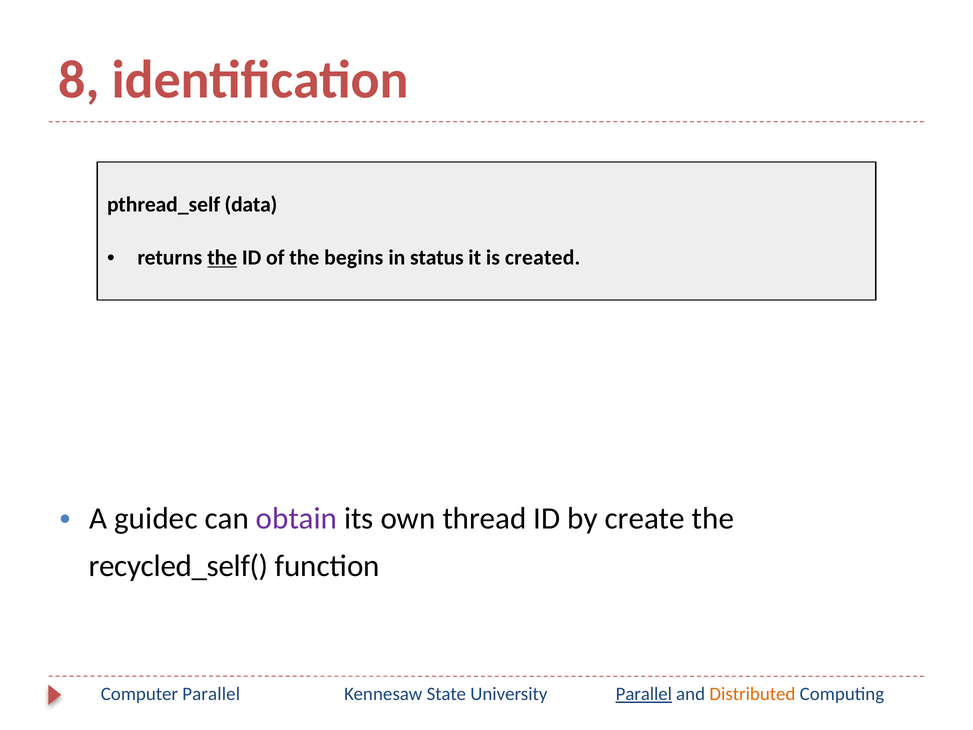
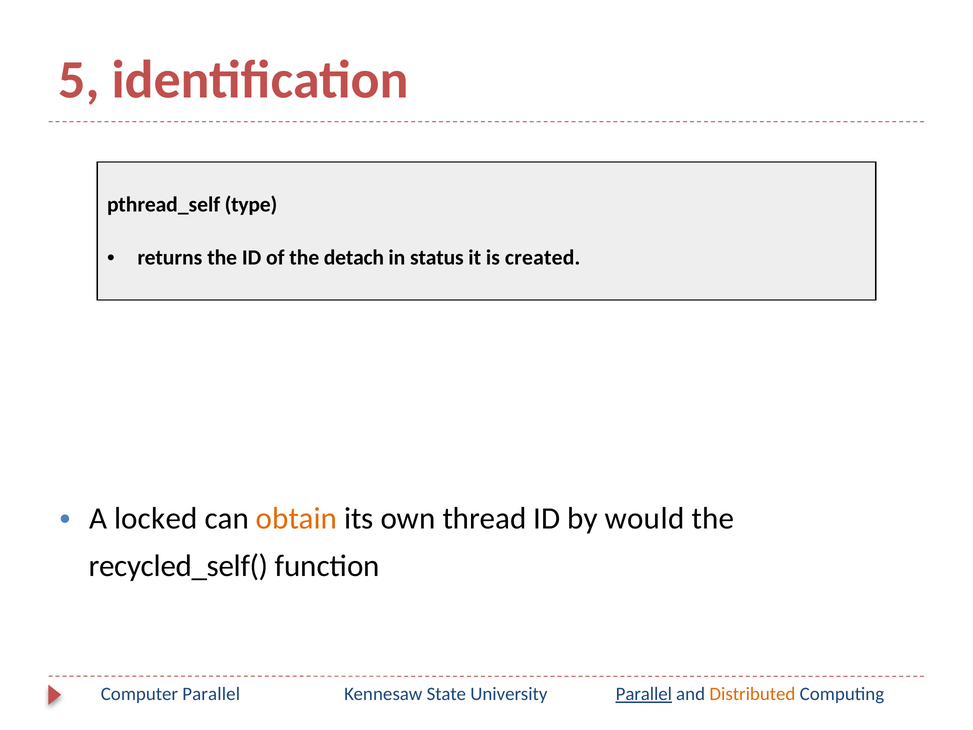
8: 8 -> 5
data: data -> type
the at (222, 258) underline: present -> none
begins: begins -> detach
guidec: guidec -> locked
obtain colour: purple -> orange
create: create -> would
